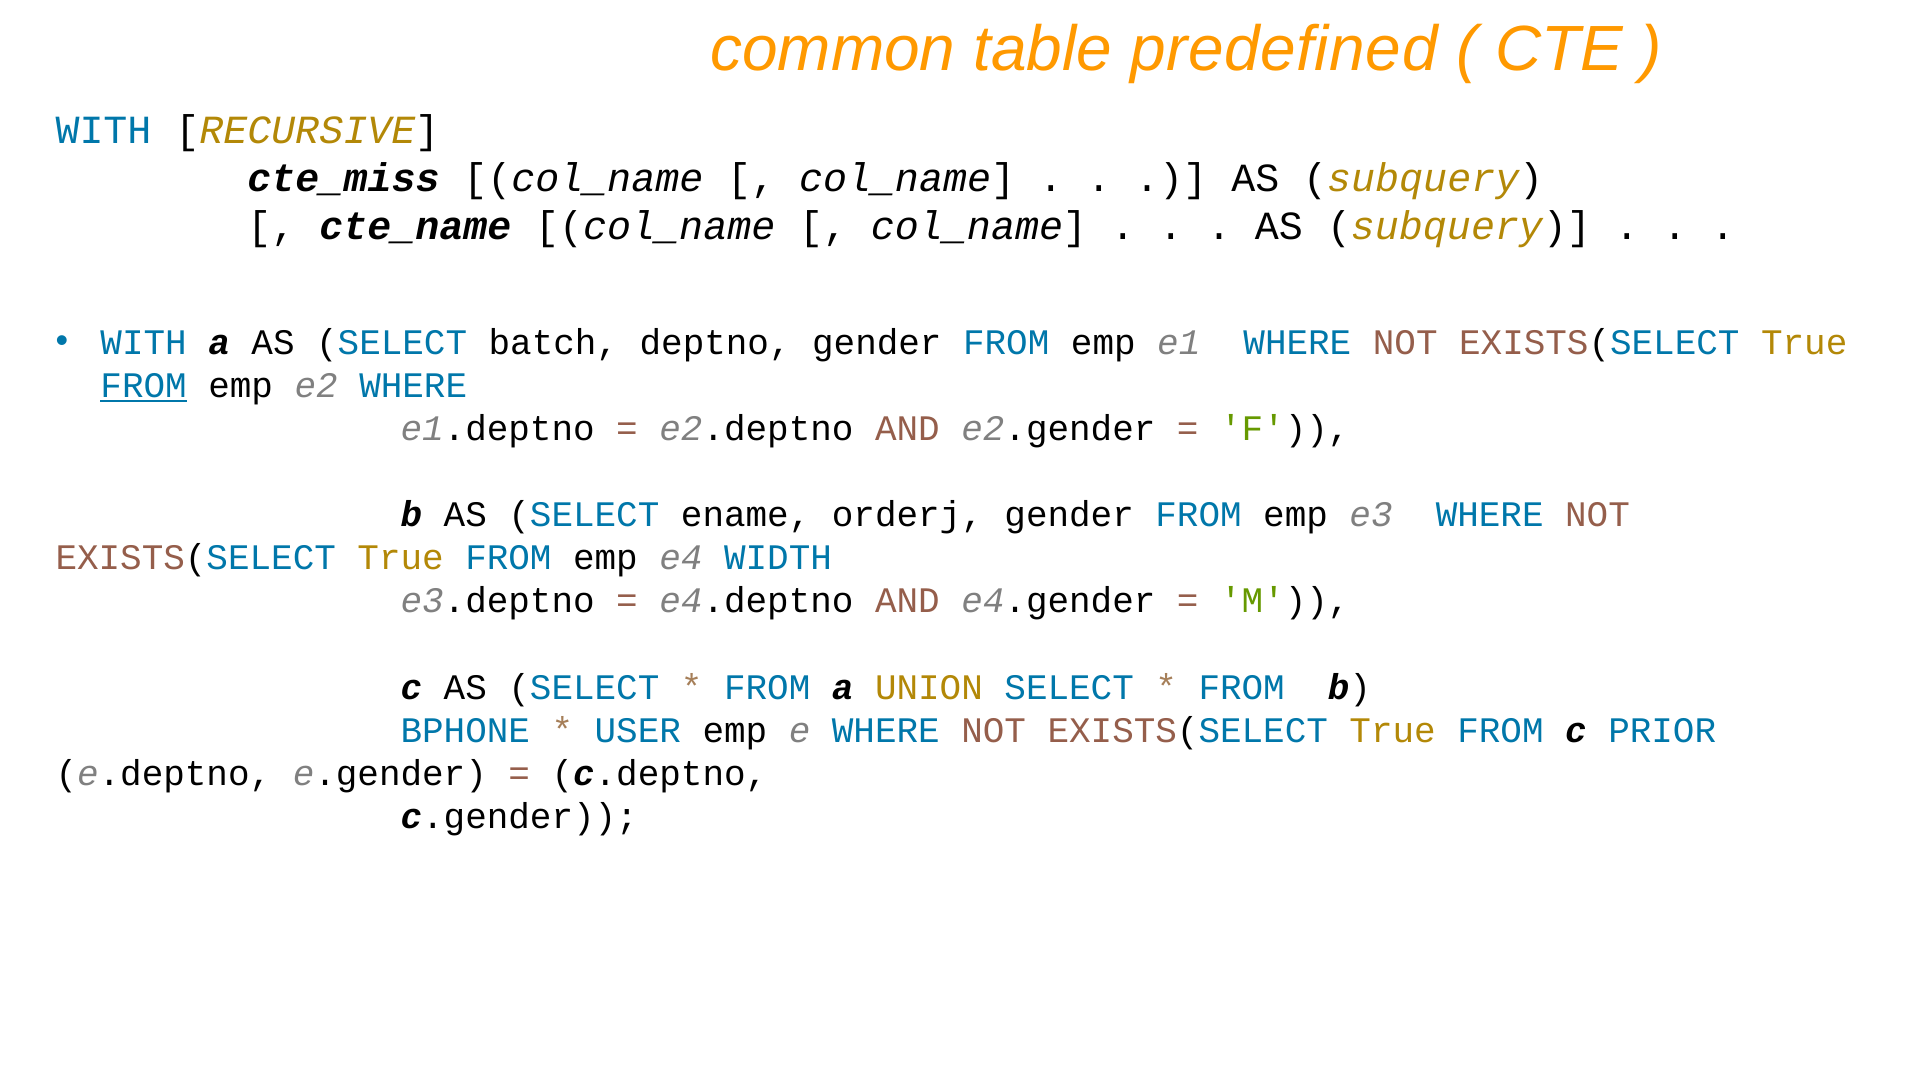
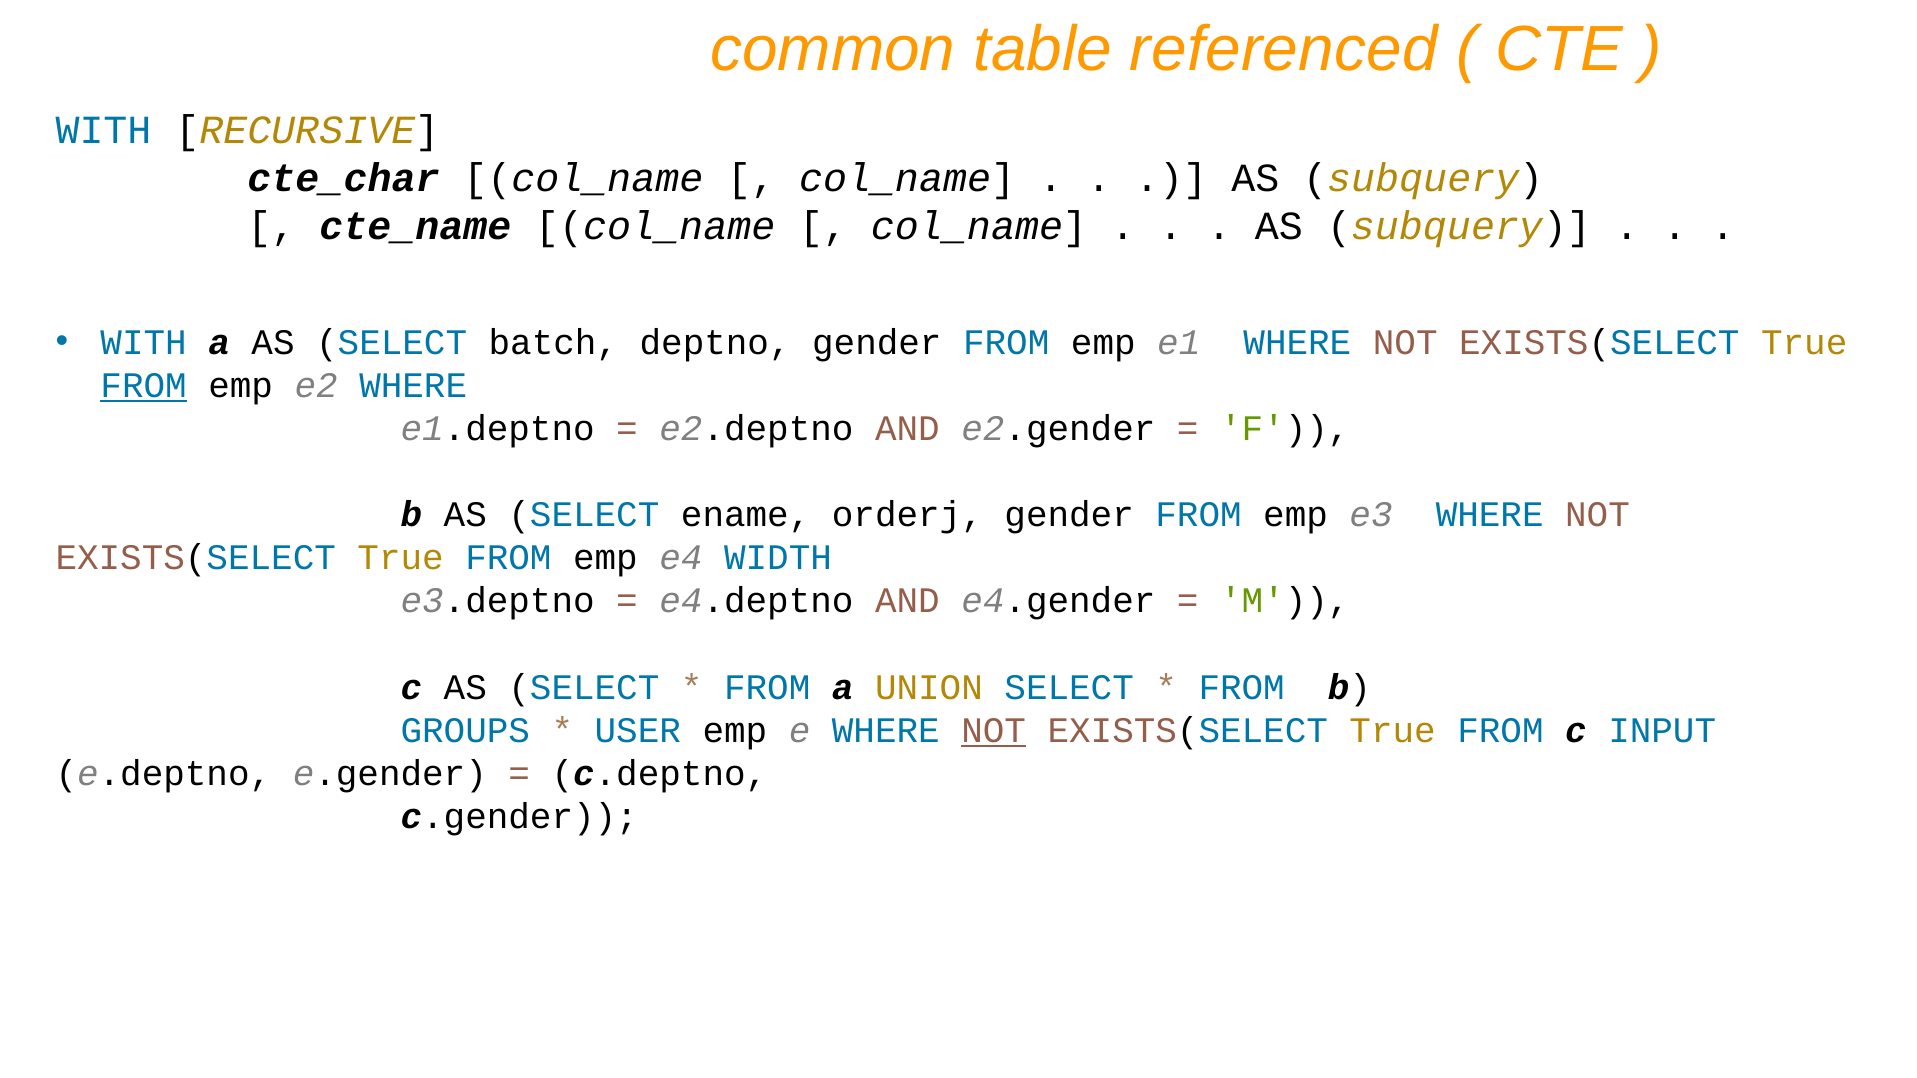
predefined: predefined -> referenced
cte_miss: cte_miss -> cte_char
BPHONE: BPHONE -> GROUPS
NOT at (994, 731) underline: none -> present
PRIOR: PRIOR -> INPUT
